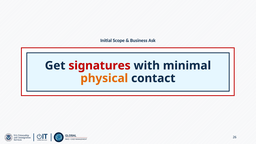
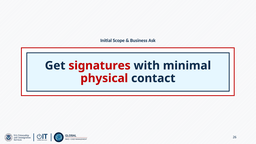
physical colour: orange -> red
